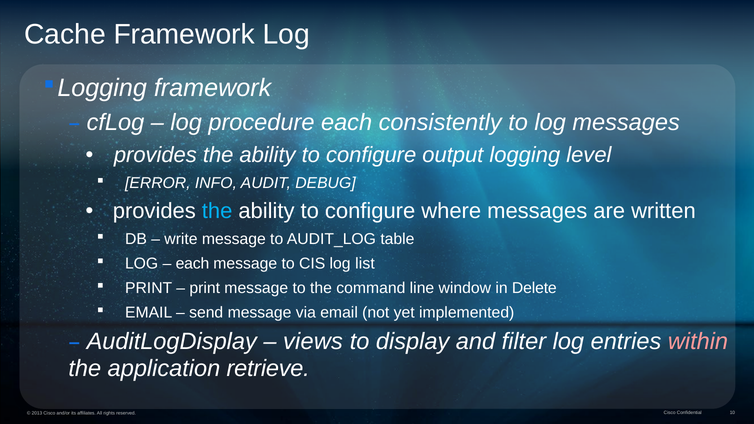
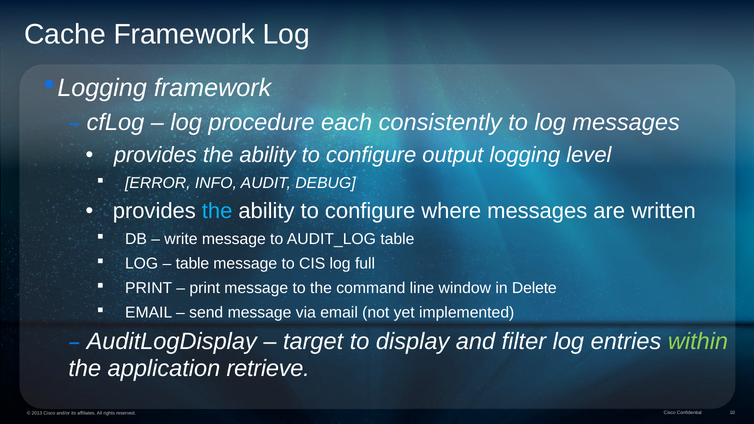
each at (192, 264): each -> table
list: list -> full
views: views -> target
within colour: pink -> light green
